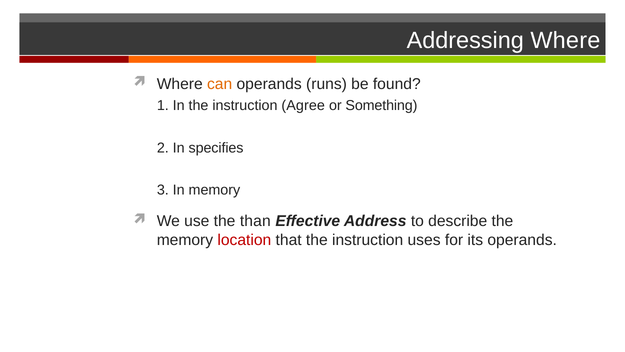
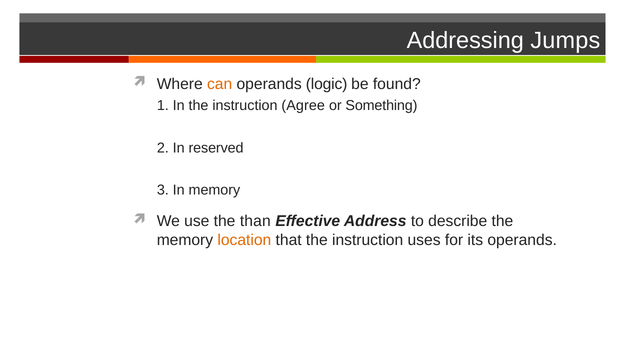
Addressing Where: Where -> Jumps
runs: runs -> logic
specifies: specifies -> reserved
location colour: red -> orange
